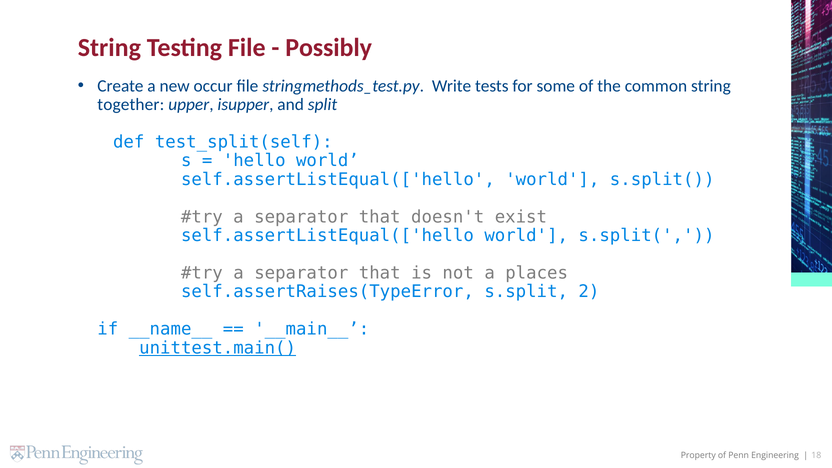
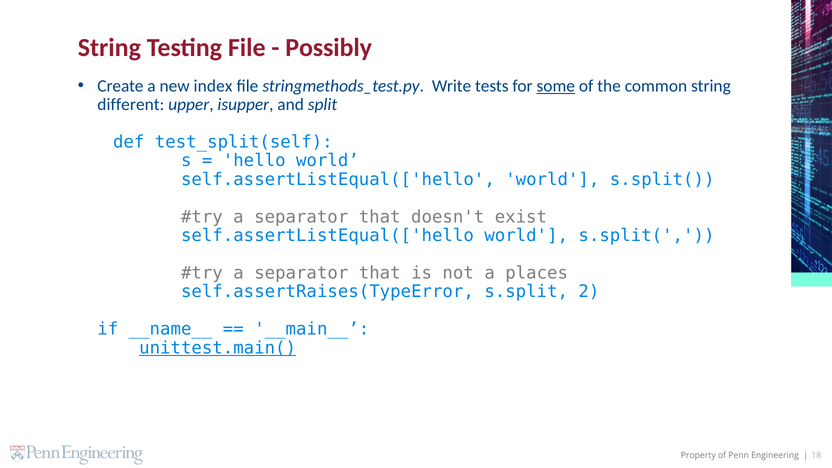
occur: occur -> index
some underline: none -> present
together: together -> different
